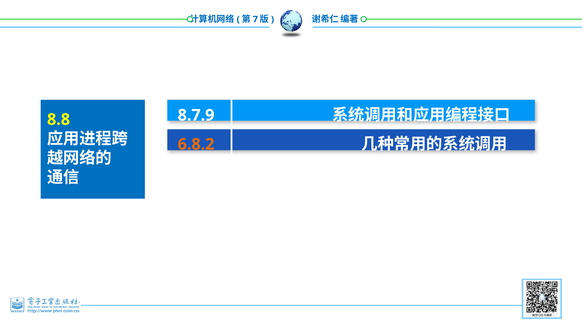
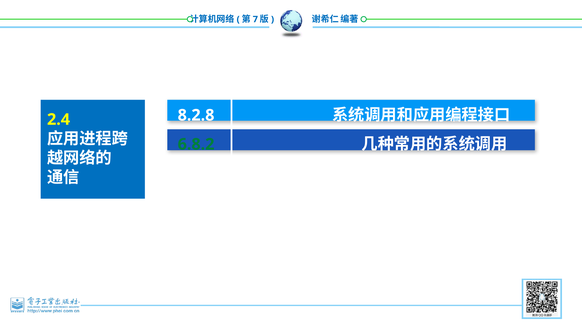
8.7.9: 8.7.9 -> 8.2.8
8.8: 8.8 -> 2.4
6.8.2 colour: orange -> green
